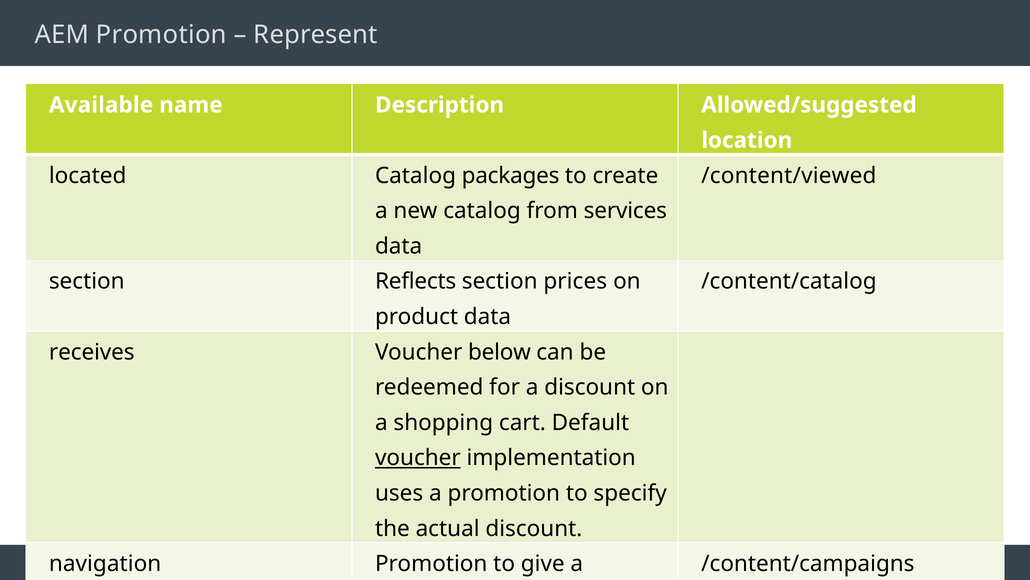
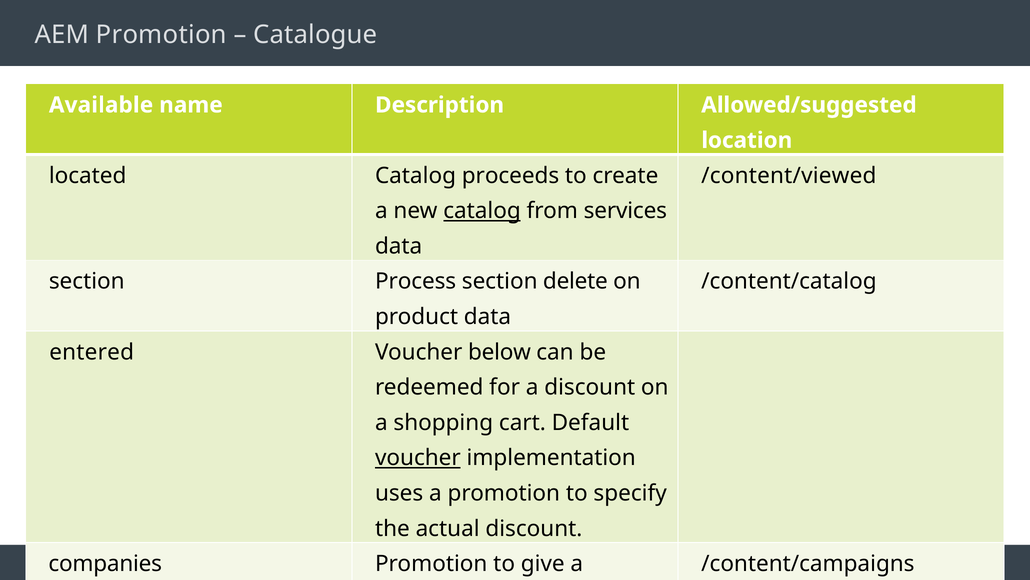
Represent: Represent -> Catalogue
packages: packages -> proceeds
catalog at (482, 211) underline: none -> present
Reflects: Reflects -> Process
prices: prices -> delete
receives: receives -> entered
navigation: navigation -> companies
